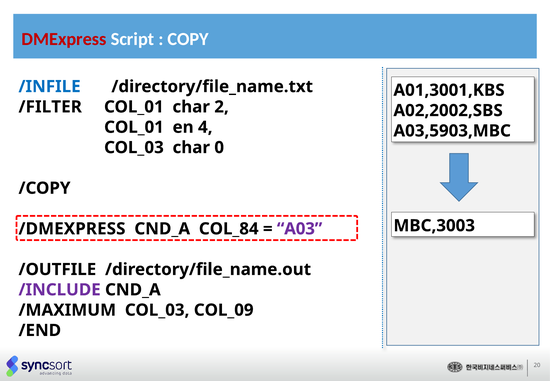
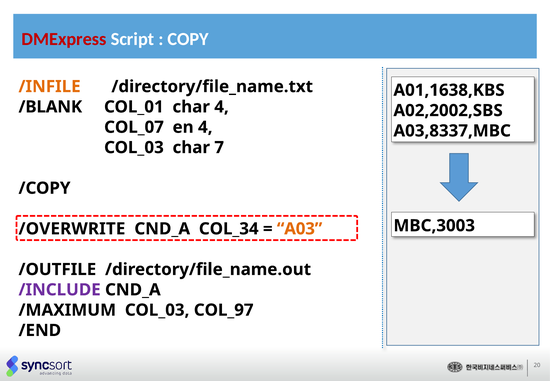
/INFILE colour: blue -> orange
A01,3001,KBS: A01,3001,KBS -> A01,1638,KBS
/FILTER at (50, 107): /FILTER -> /BLANK
char 2: 2 -> 4
/FEILED COL_01: COL_01 -> COL_07
A03,5903,MBC: A03,5903,MBC -> A03,8337,MBC
0: 0 -> 7
/DMEXPRESS: /DMEXPRESS -> /OVERWRITE
COL_84: COL_84 -> COL_34
A03 colour: purple -> orange
COL_09: COL_09 -> COL_97
